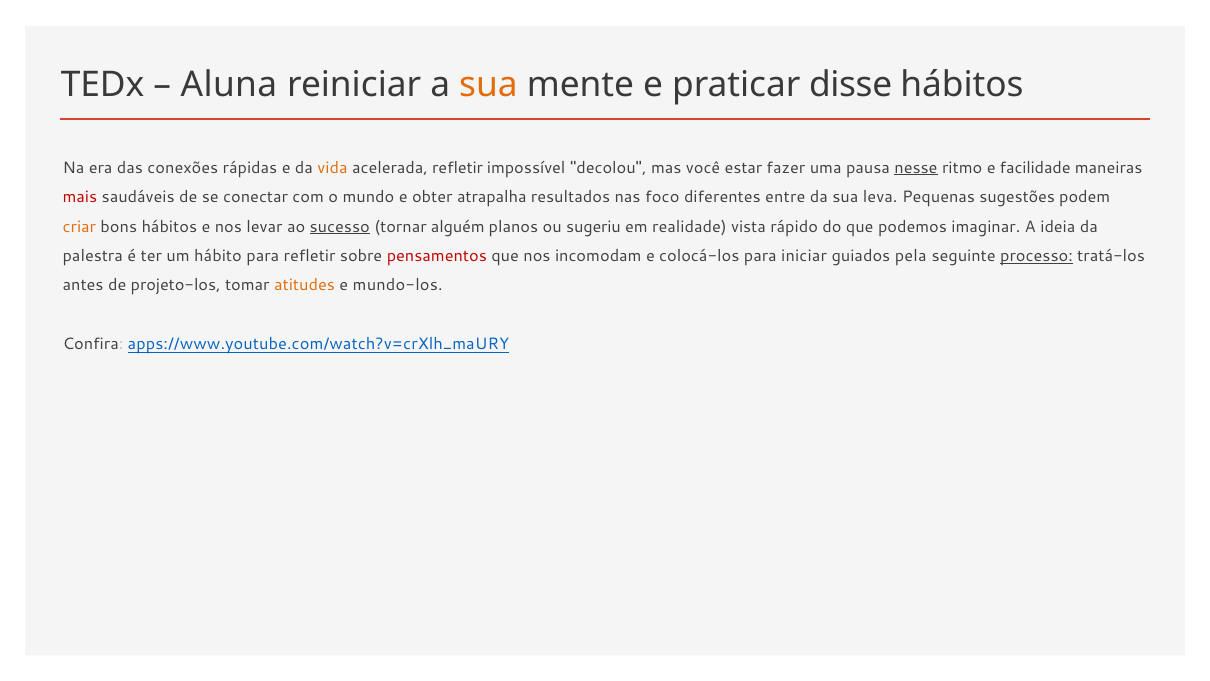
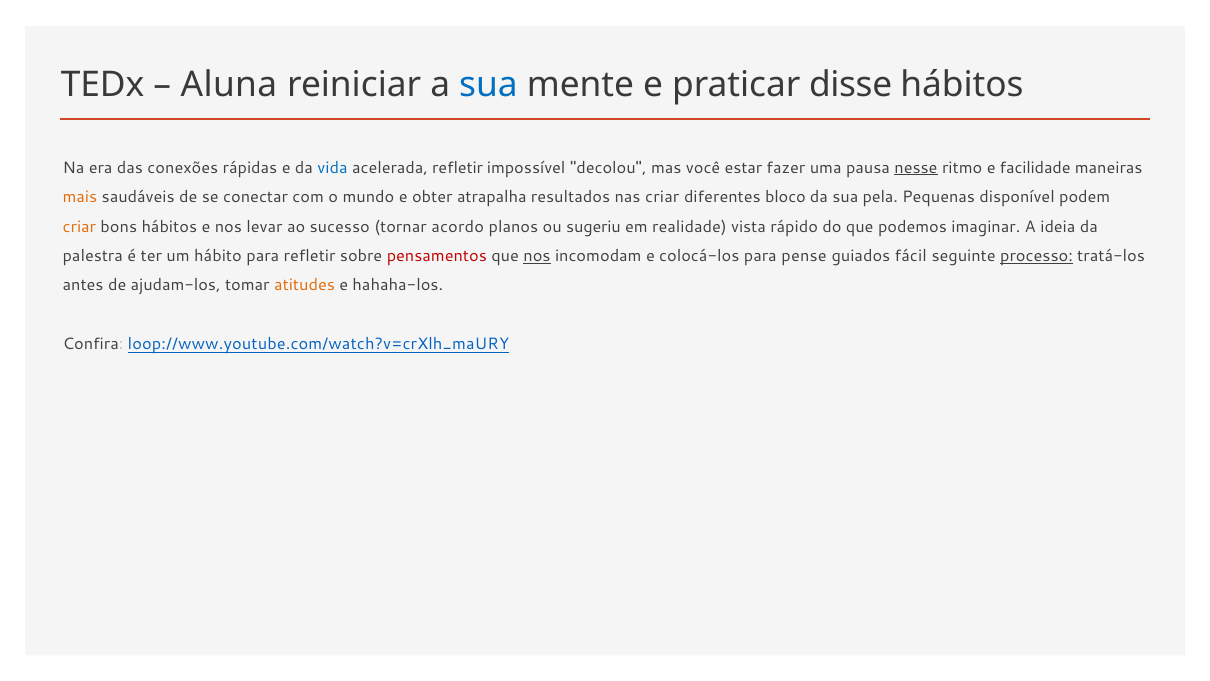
sua at (488, 85) colour: orange -> blue
vida colour: orange -> blue
mais colour: red -> orange
nas foco: foco -> criar
entre: entre -> bloco
leva: leva -> pela
sugestões: sugestões -> disponível
sucesso underline: present -> none
alguém: alguém -> acordo
nos at (537, 256) underline: none -> present
iniciar: iniciar -> pense
pela: pela -> fácil
projeto-los: projeto-los -> ajudam-los
mundo-los: mundo-los -> hahaha-los
apps://www.youtube.com/watch?v=crXlh_maURY: apps://www.youtube.com/watch?v=crXlh_maURY -> loop://www.youtube.com/watch?v=crXlh_maURY
